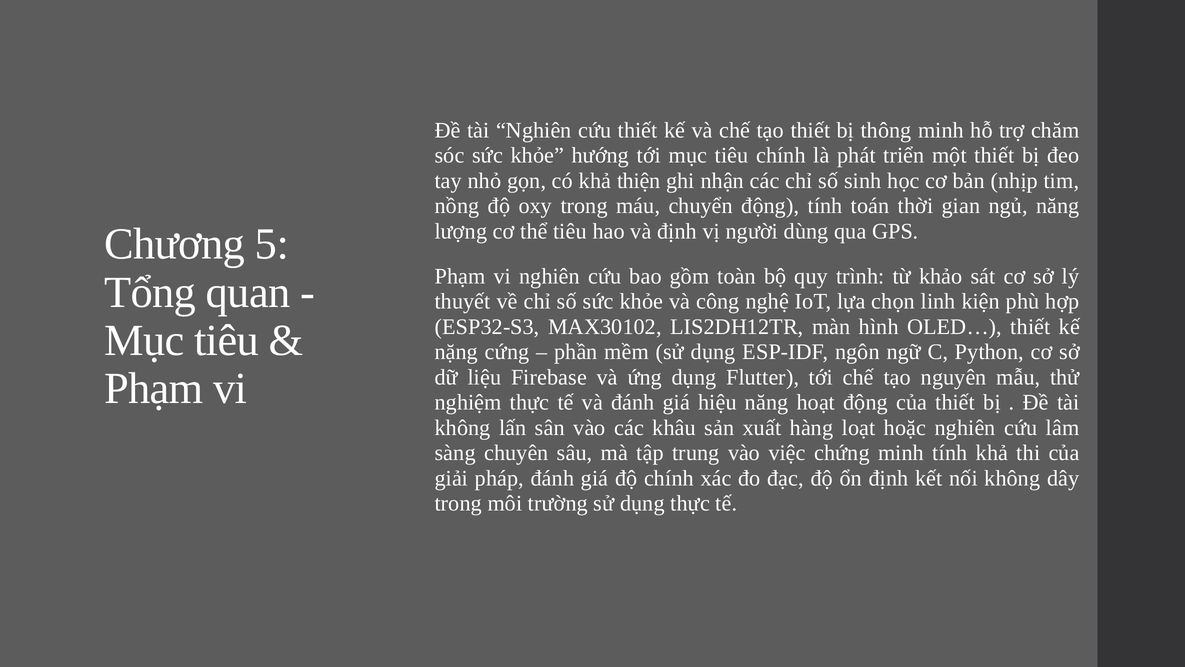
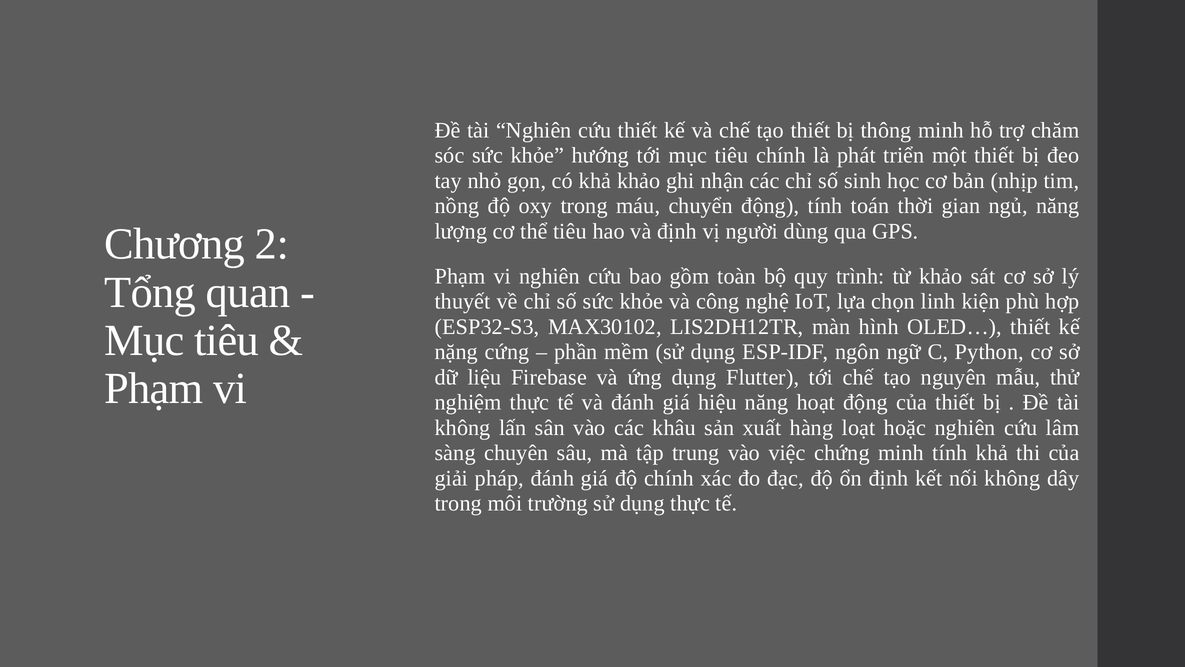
khả thiện: thiện -> khảo
5: 5 -> 2
